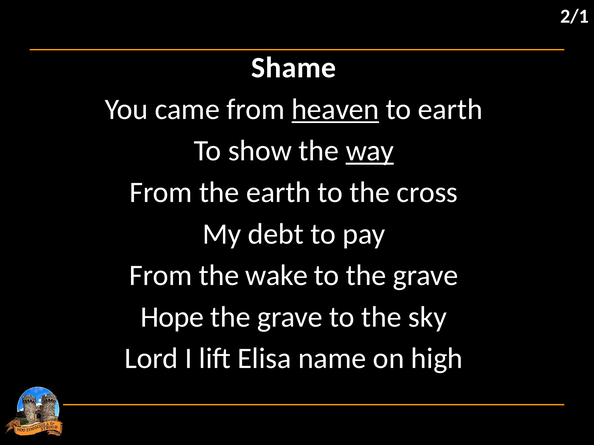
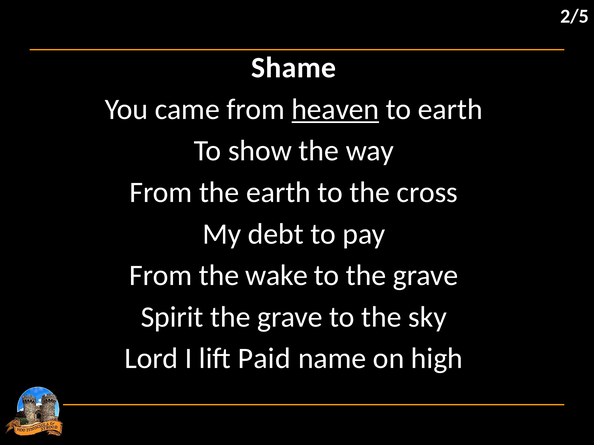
2/1: 2/1 -> 2/5
way underline: present -> none
Hope: Hope -> Spirit
Elisa: Elisa -> Paid
